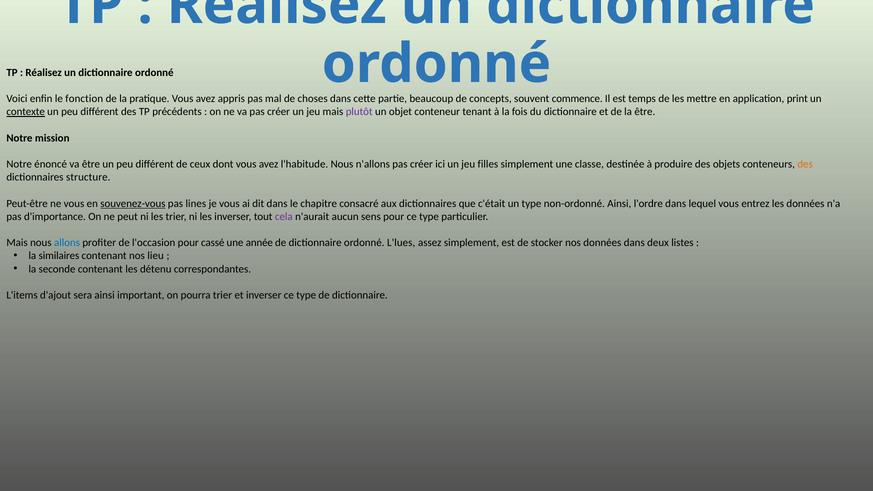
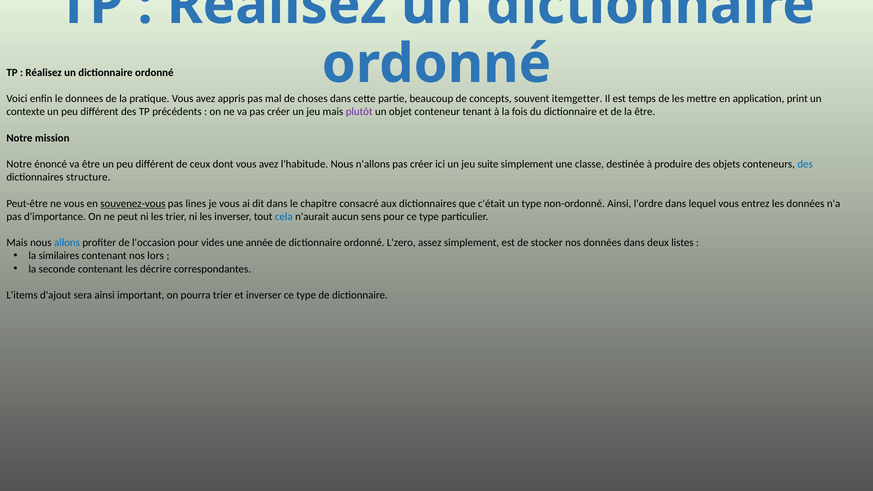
fonction: fonction -> donnees
commence: commence -> itemgetter
contexte underline: present -> none
filles: filles -> suite
des at (805, 164) colour: orange -> blue
cela colour: purple -> blue
cassé: cassé -> vides
L'lues: L'lues -> L'zero
lieu: lieu -> lors
détenu: détenu -> décrire
